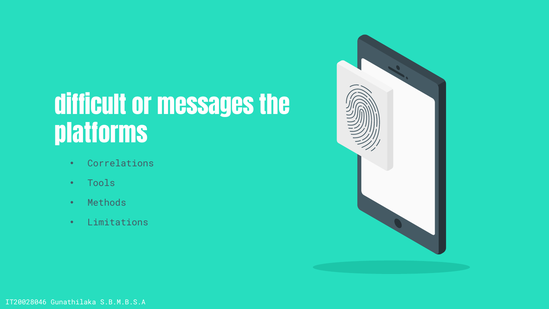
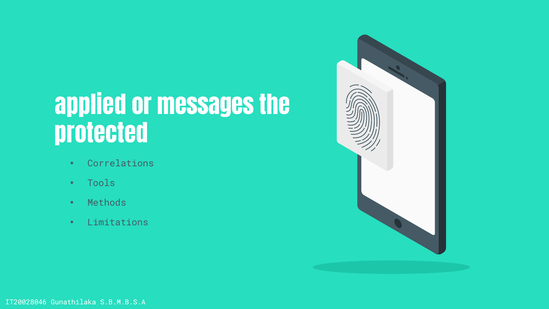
difficult: difficult -> applied
platforms: platforms -> protected
